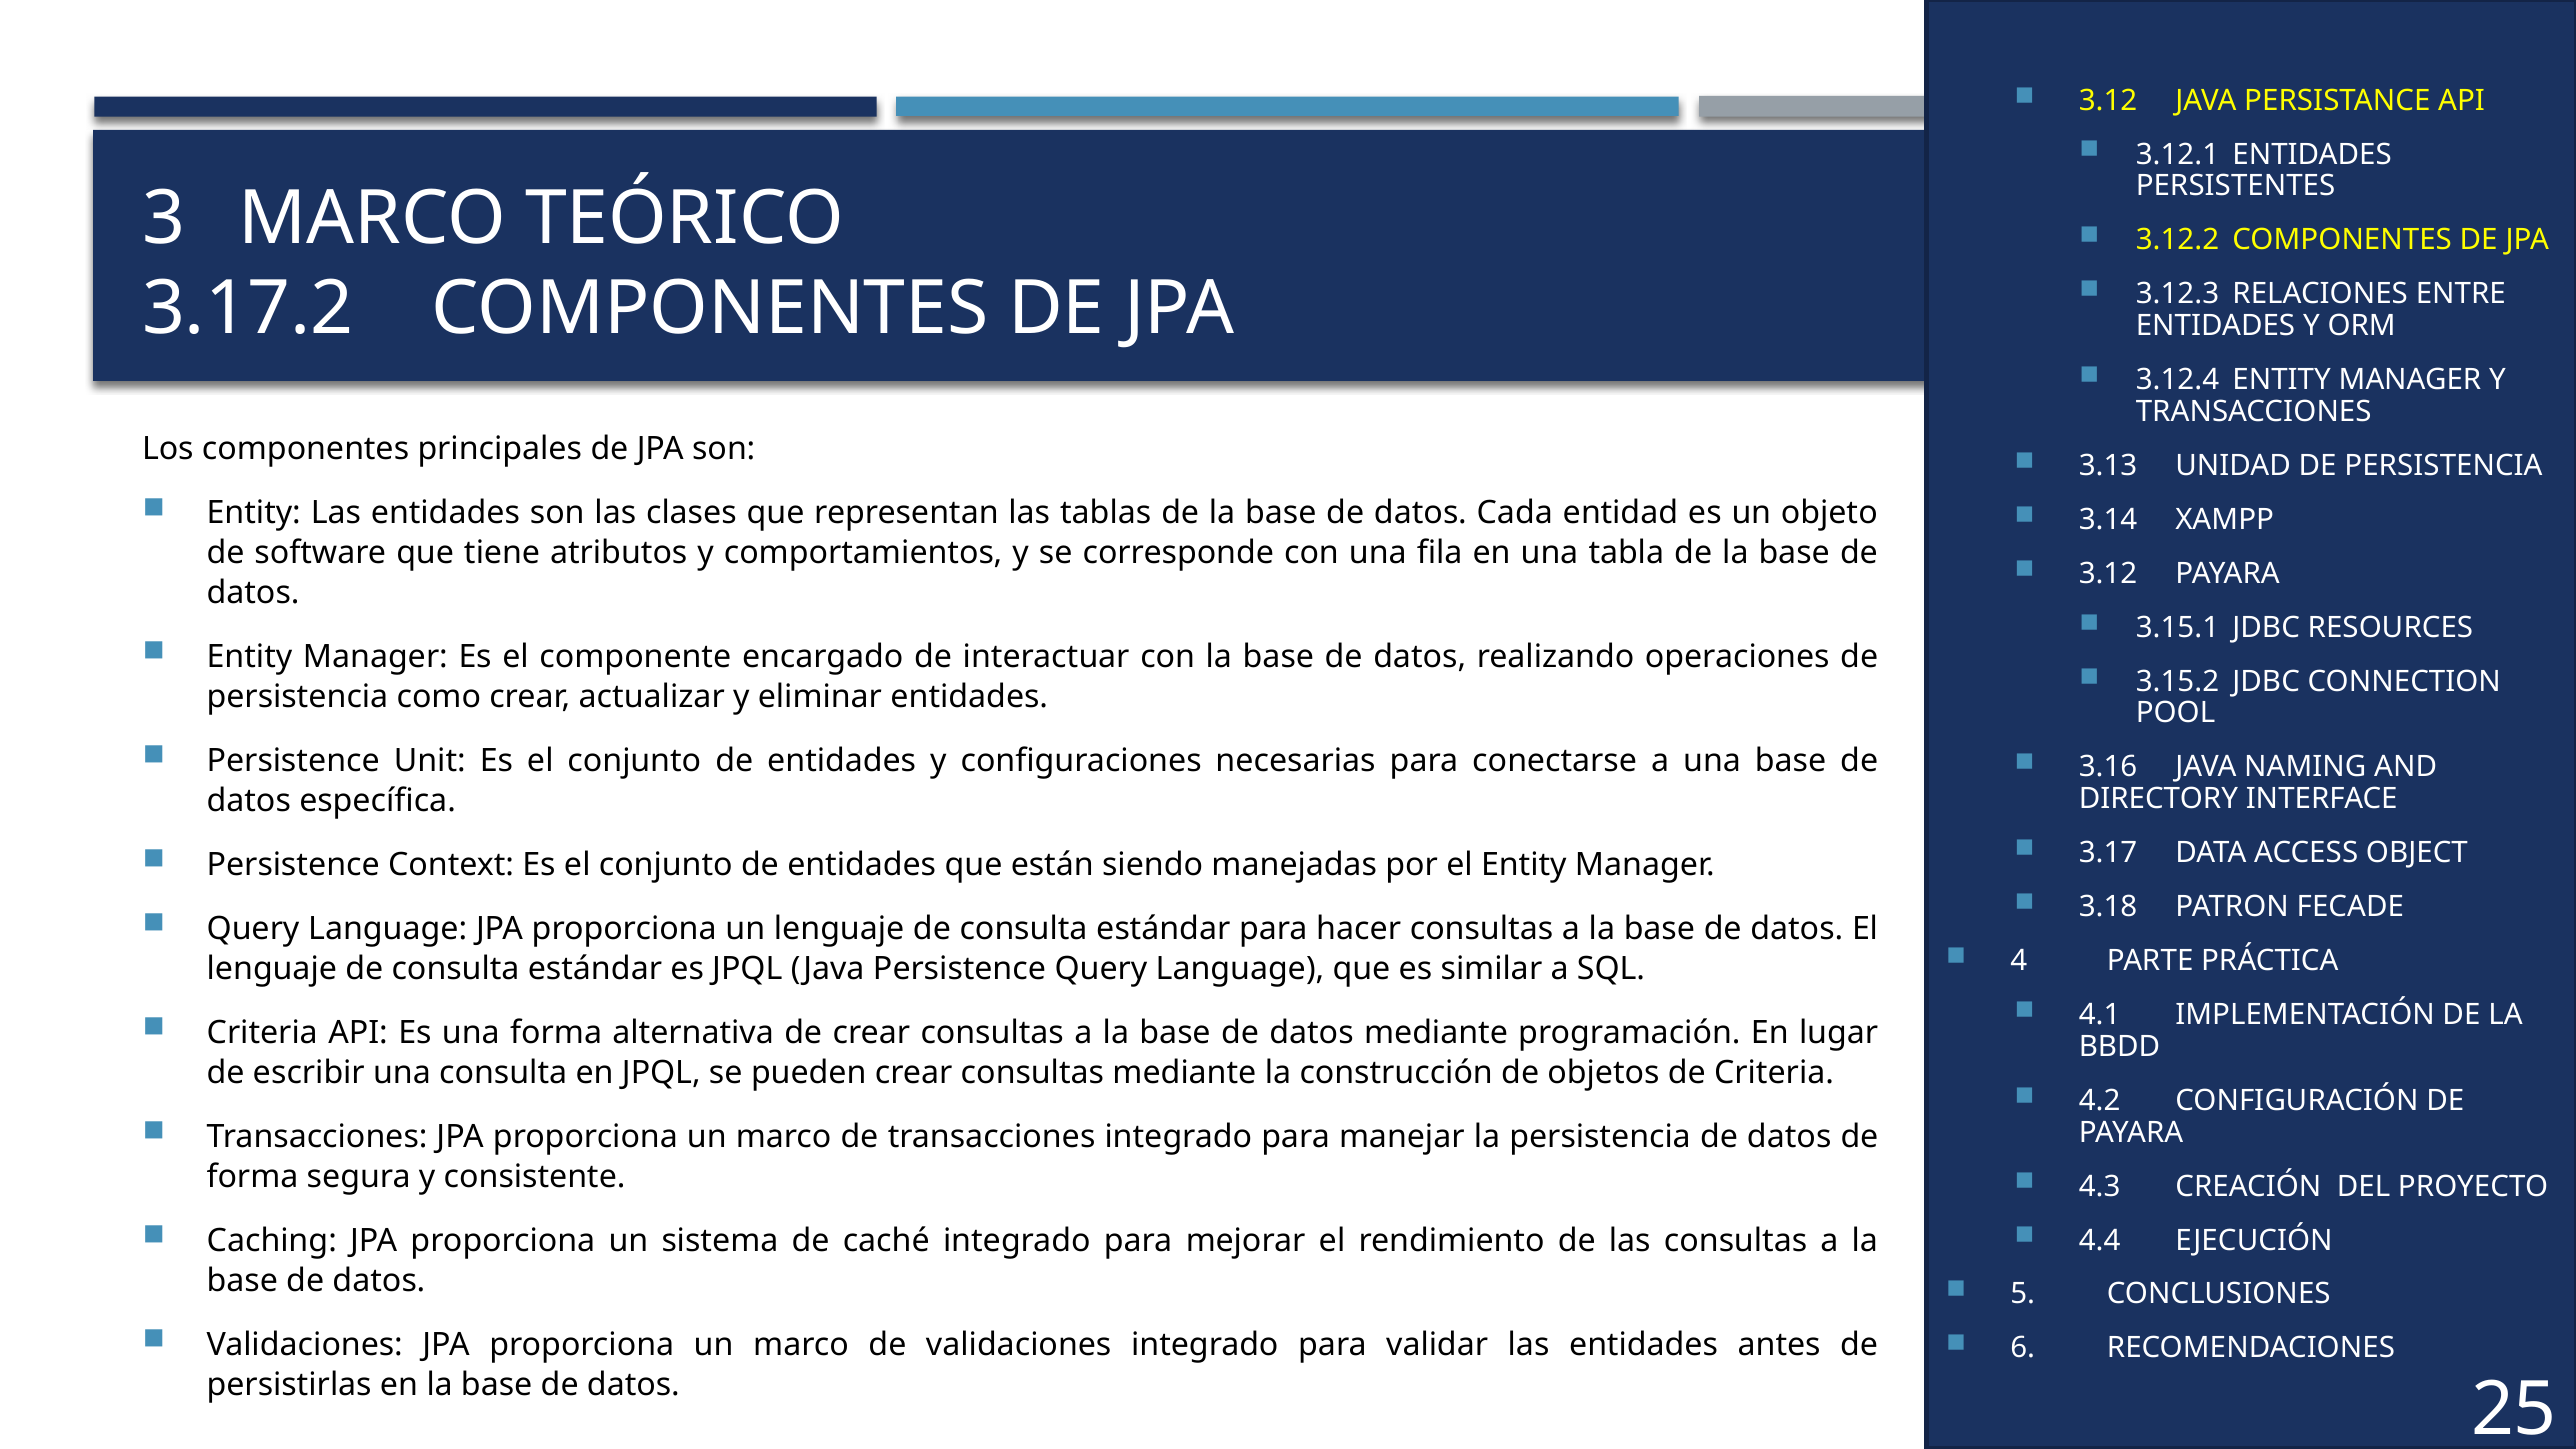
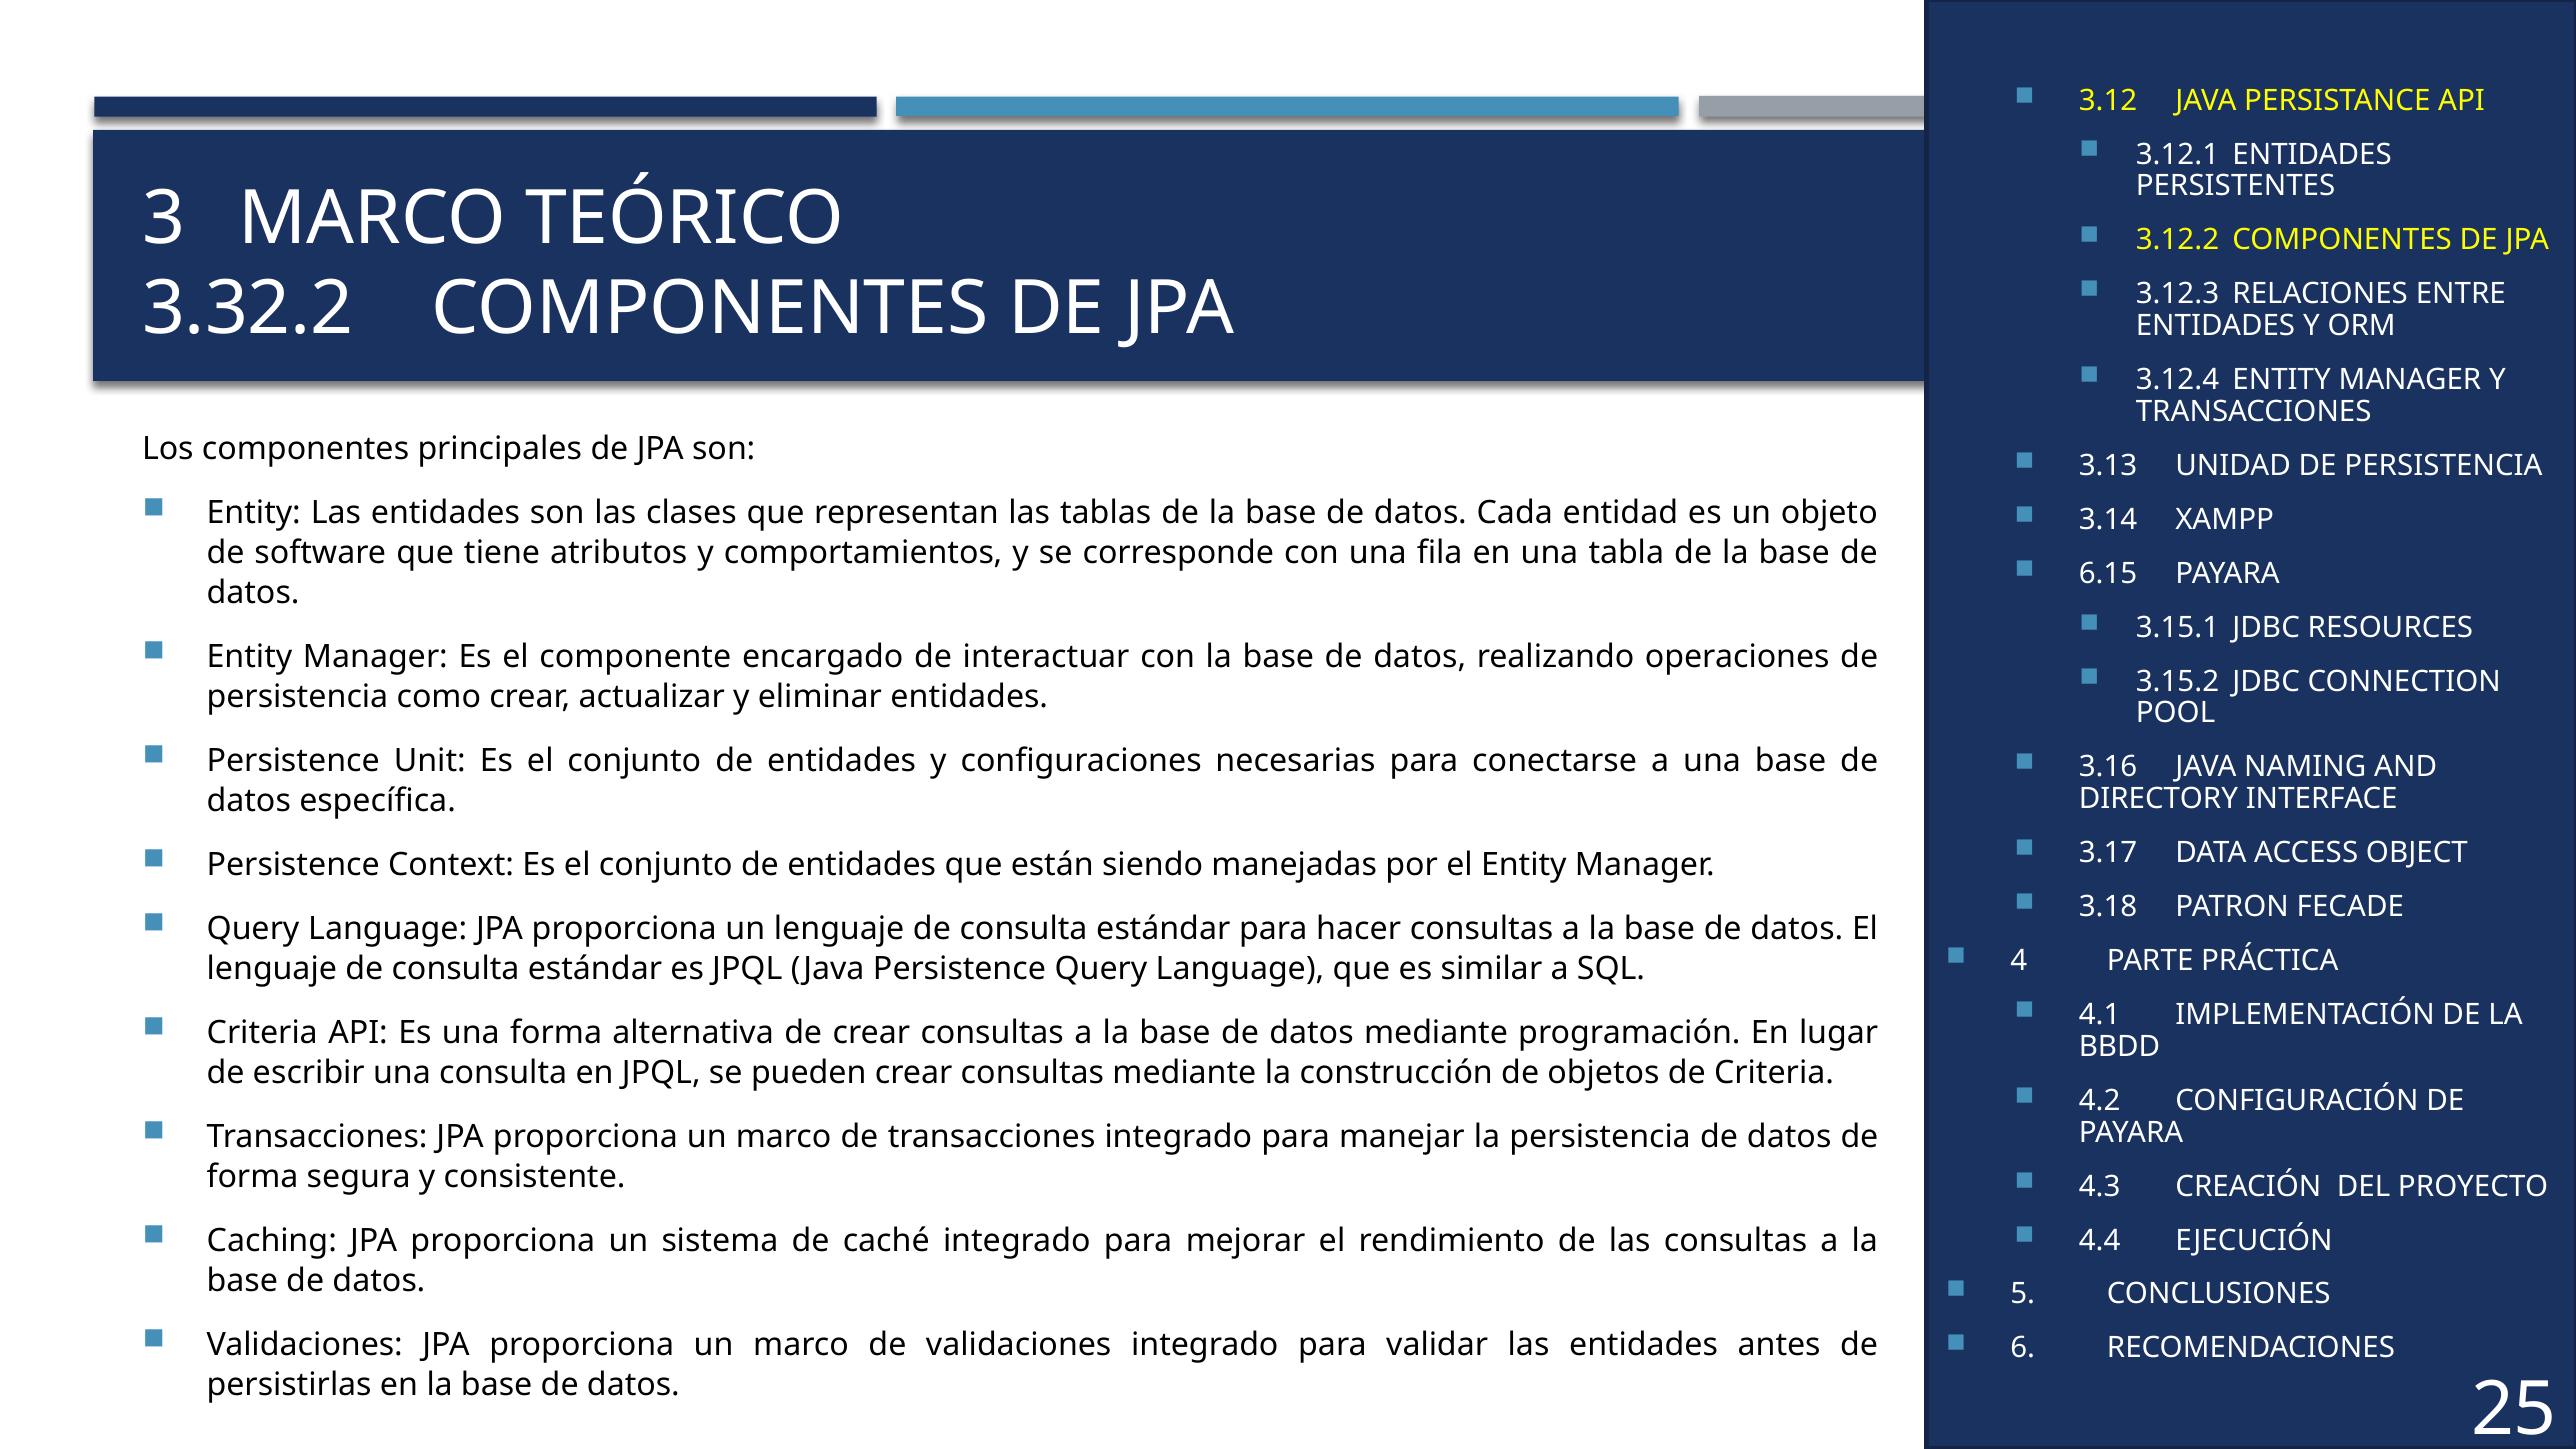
3.17.2: 3.17.2 -> 3.32.2
3.12 at (2108, 574): 3.12 -> 6.15
